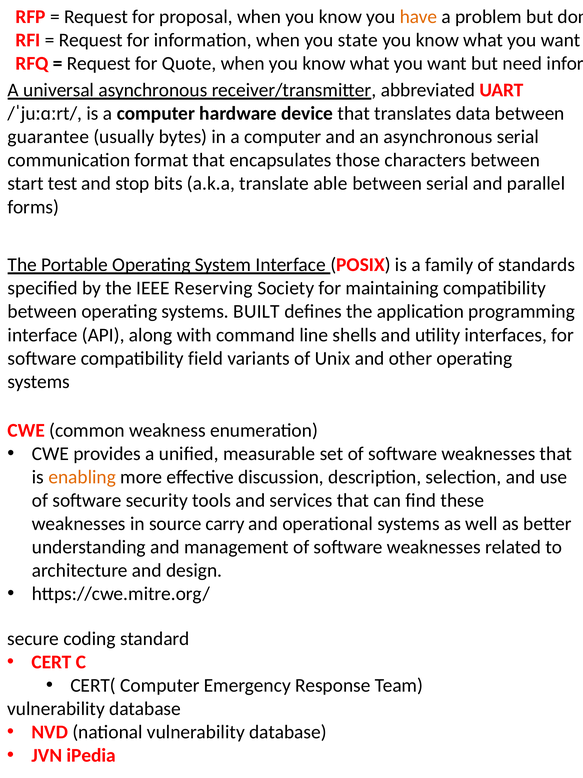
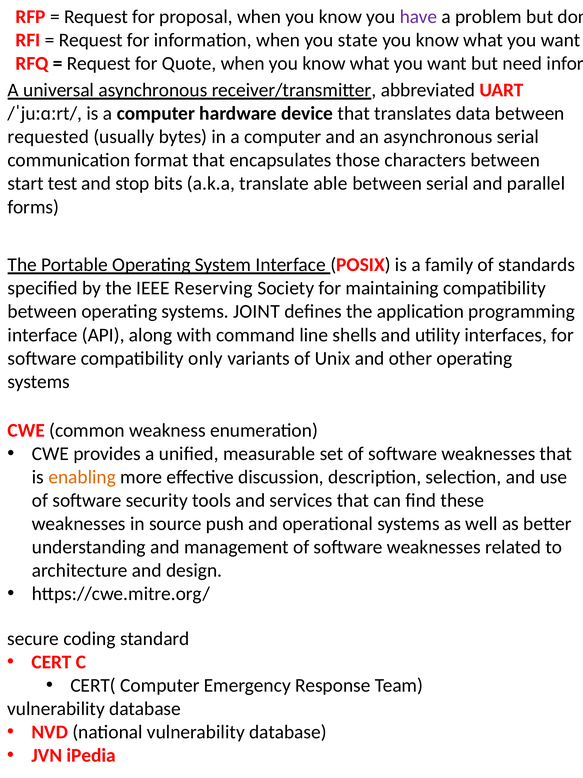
have colour: orange -> purple
guarantee: guarantee -> requested
BUILT: BUILT -> JOINT
field: field -> only
carry: carry -> push
